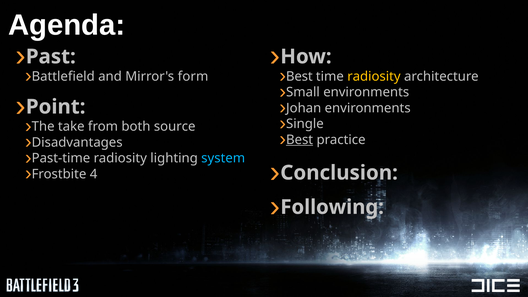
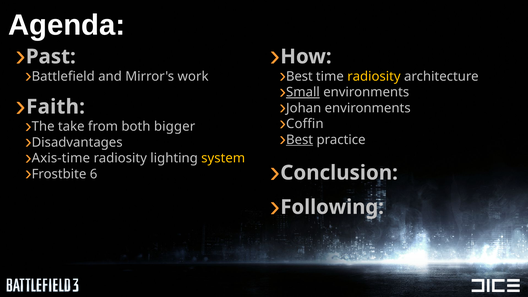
form: form -> work
Small underline: none -> present
Point: Point -> Faith
Single: Single -> Coffin
source: source -> bigger
Past-time: Past-time -> Axis-time
system colour: light blue -> yellow
4: 4 -> 6
